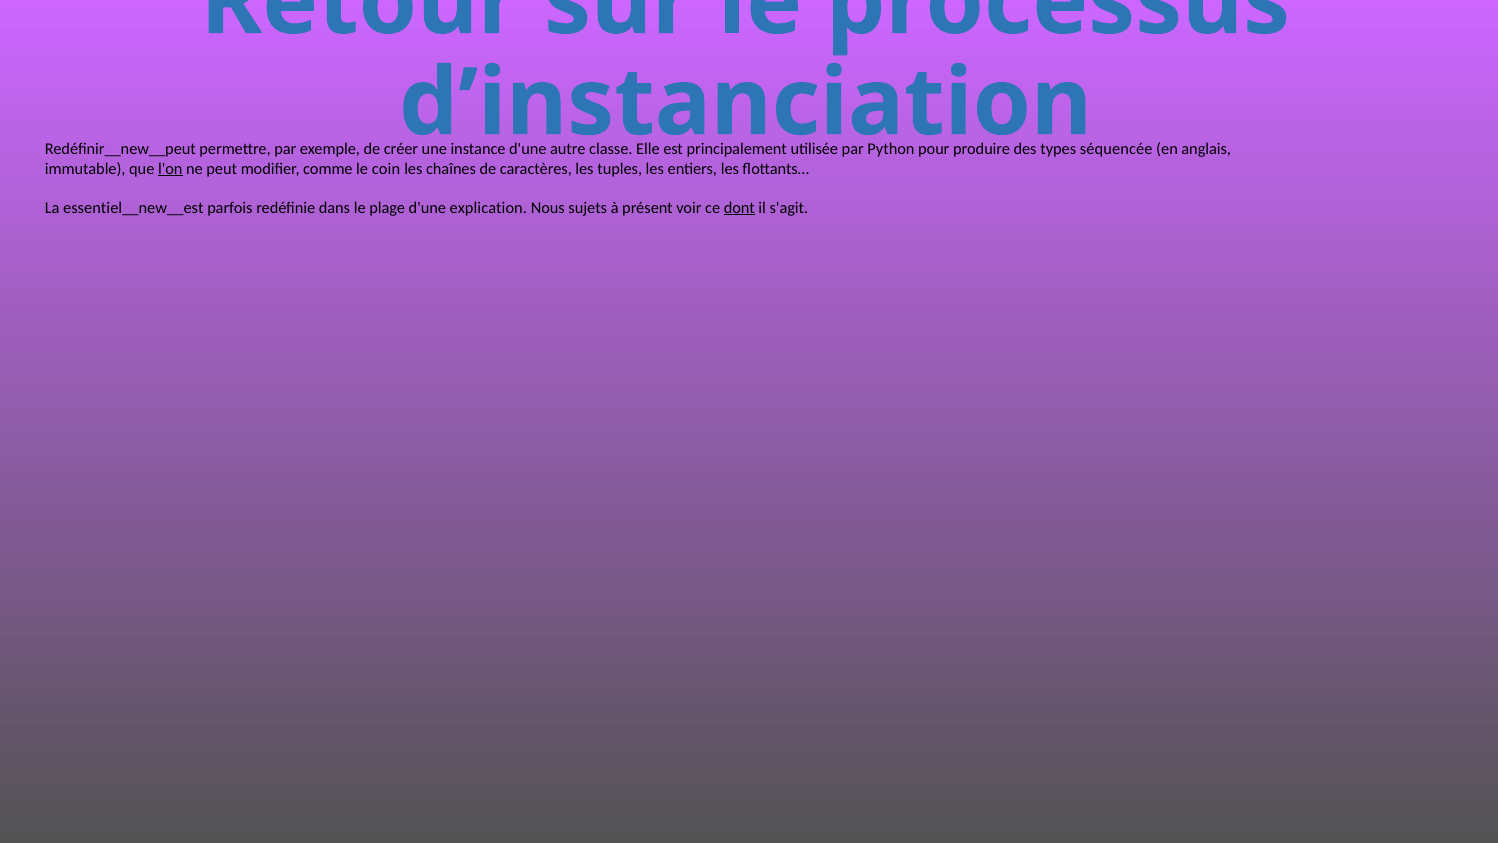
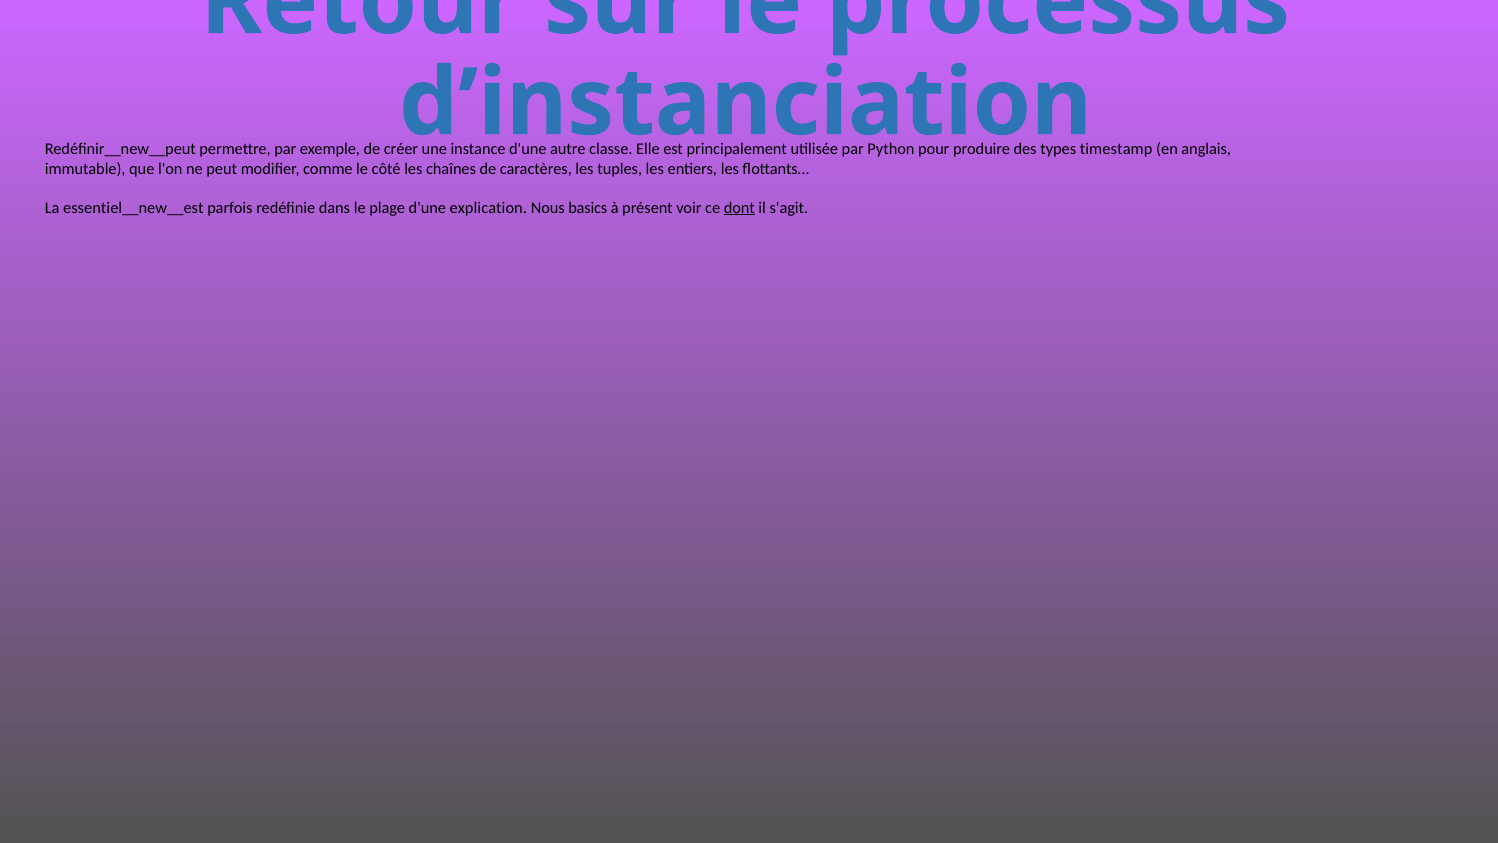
séquencée: séquencée -> timestamp
l'on underline: present -> none
coin: coin -> côté
sujets: sujets -> basics
